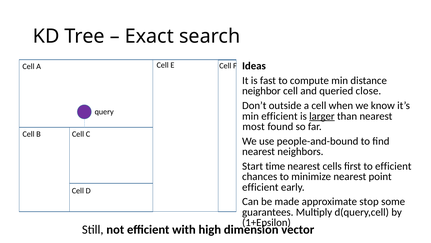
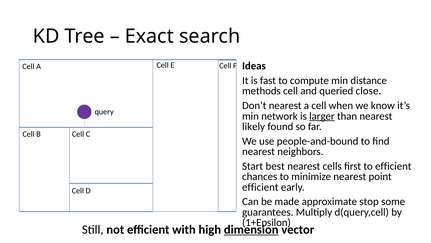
neighbor: neighbor -> methods
Don’t outside: outside -> nearest
min efficient: efficient -> network
most: most -> likely
time: time -> best
dimension underline: none -> present
